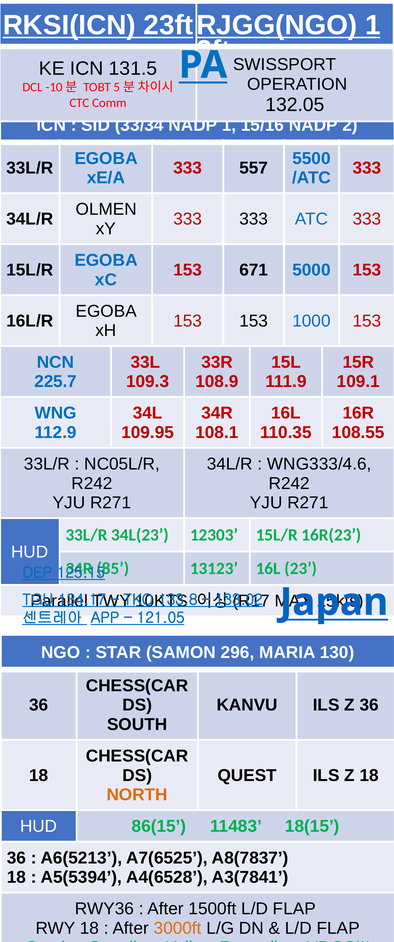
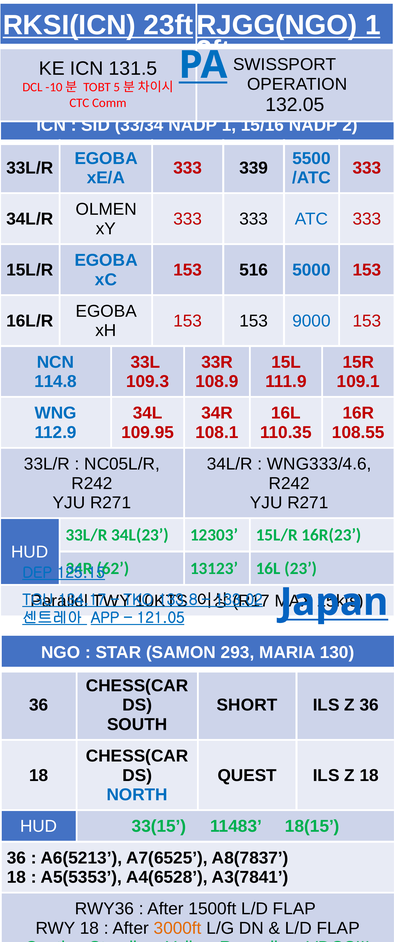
557: 557 -> 339
671: 671 -> 516
1000: 1000 -> 9000
225.7: 225.7 -> 114.8
85: 85 -> 62
296: 296 -> 293
KANVU: KANVU -> SHORT
NORTH colour: orange -> blue
86(15: 86(15 -> 33(15
A5(5394: A5(5394 -> A5(5353
